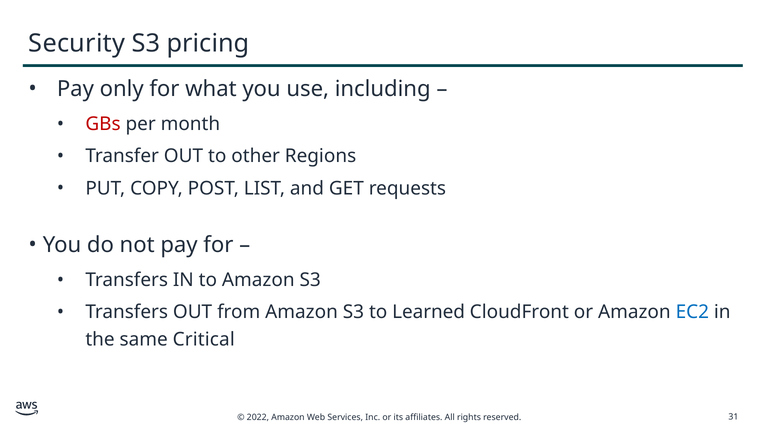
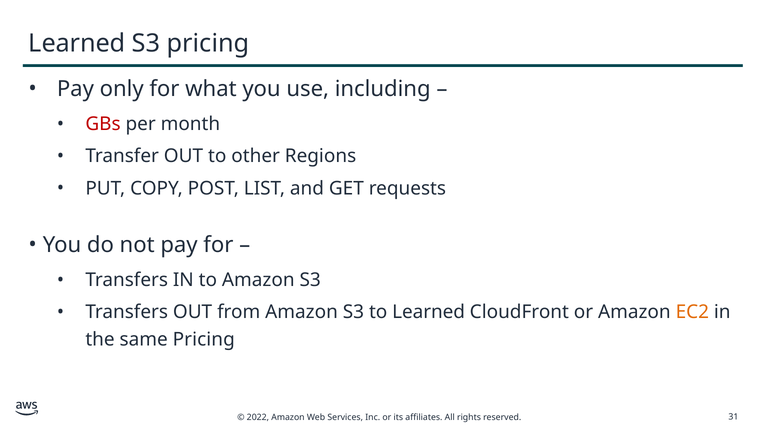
Security at (77, 43): Security -> Learned
EC2 colour: blue -> orange
same Critical: Critical -> Pricing
